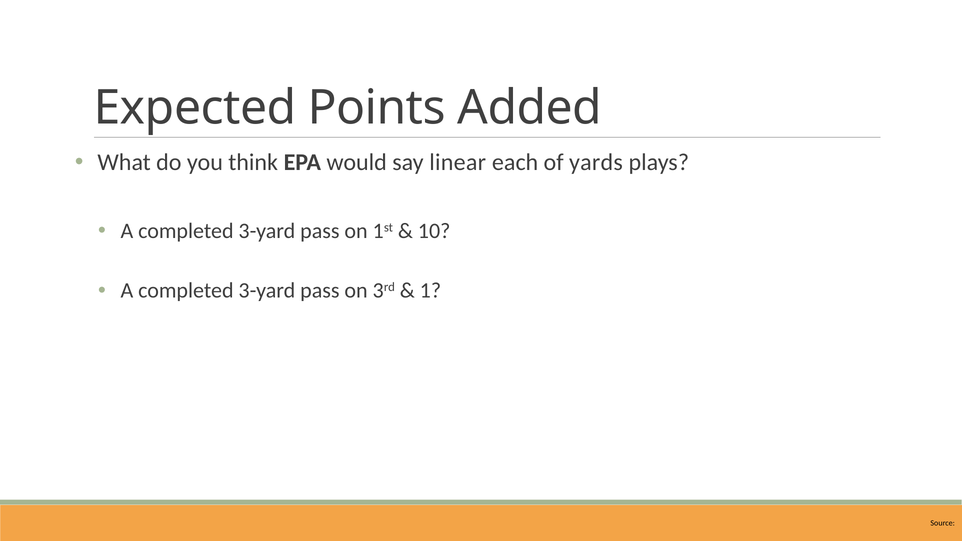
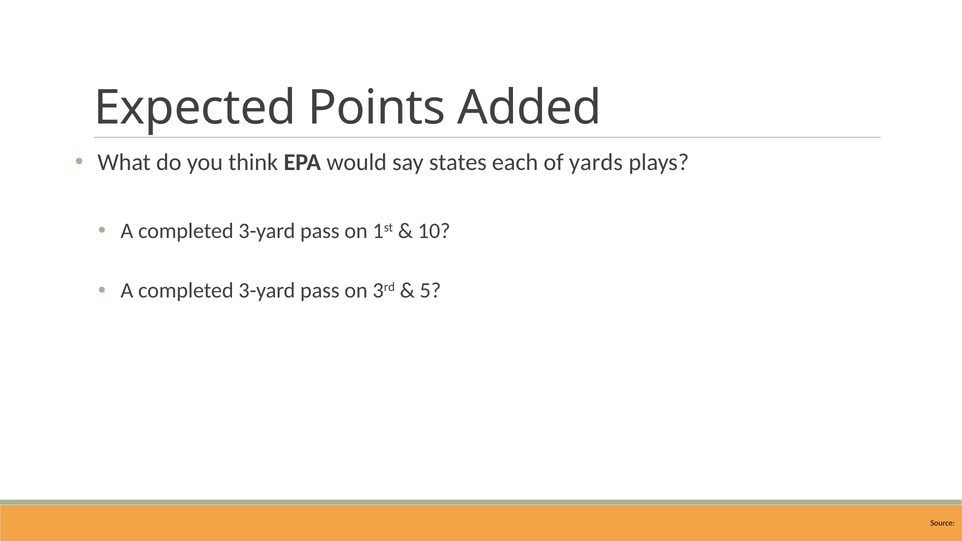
linear: linear -> states
1: 1 -> 5
